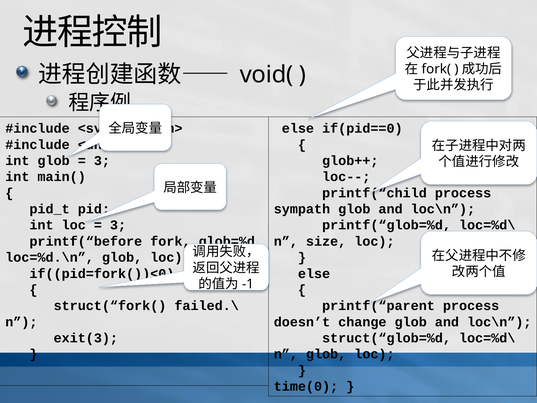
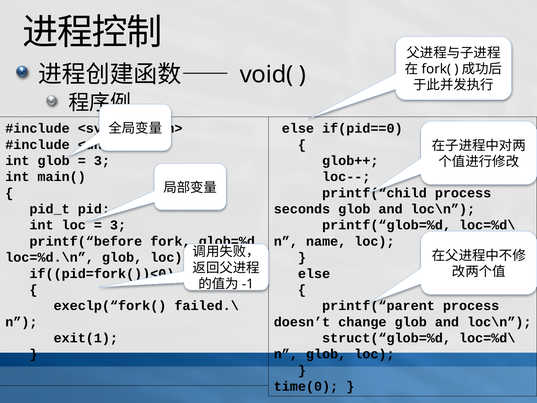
sympath: sympath -> seconds
size: size -> name
struct(“fork(: struct(“fork( -> execlp(“fork(
exit(3: exit(3 -> exit(1
